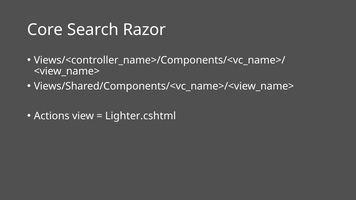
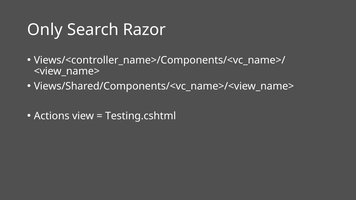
Core: Core -> Only
Lighter.cshtml: Lighter.cshtml -> Testing.cshtml
